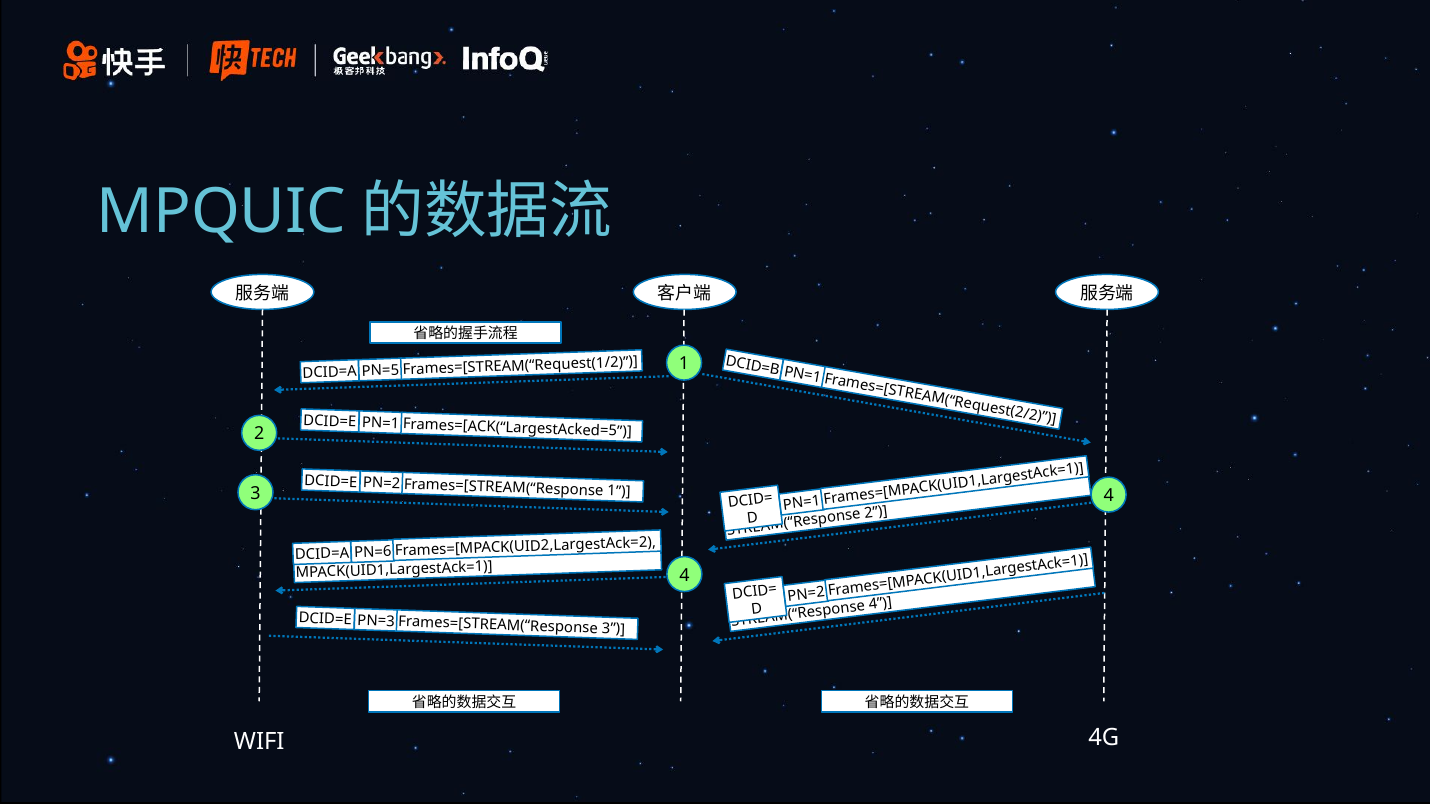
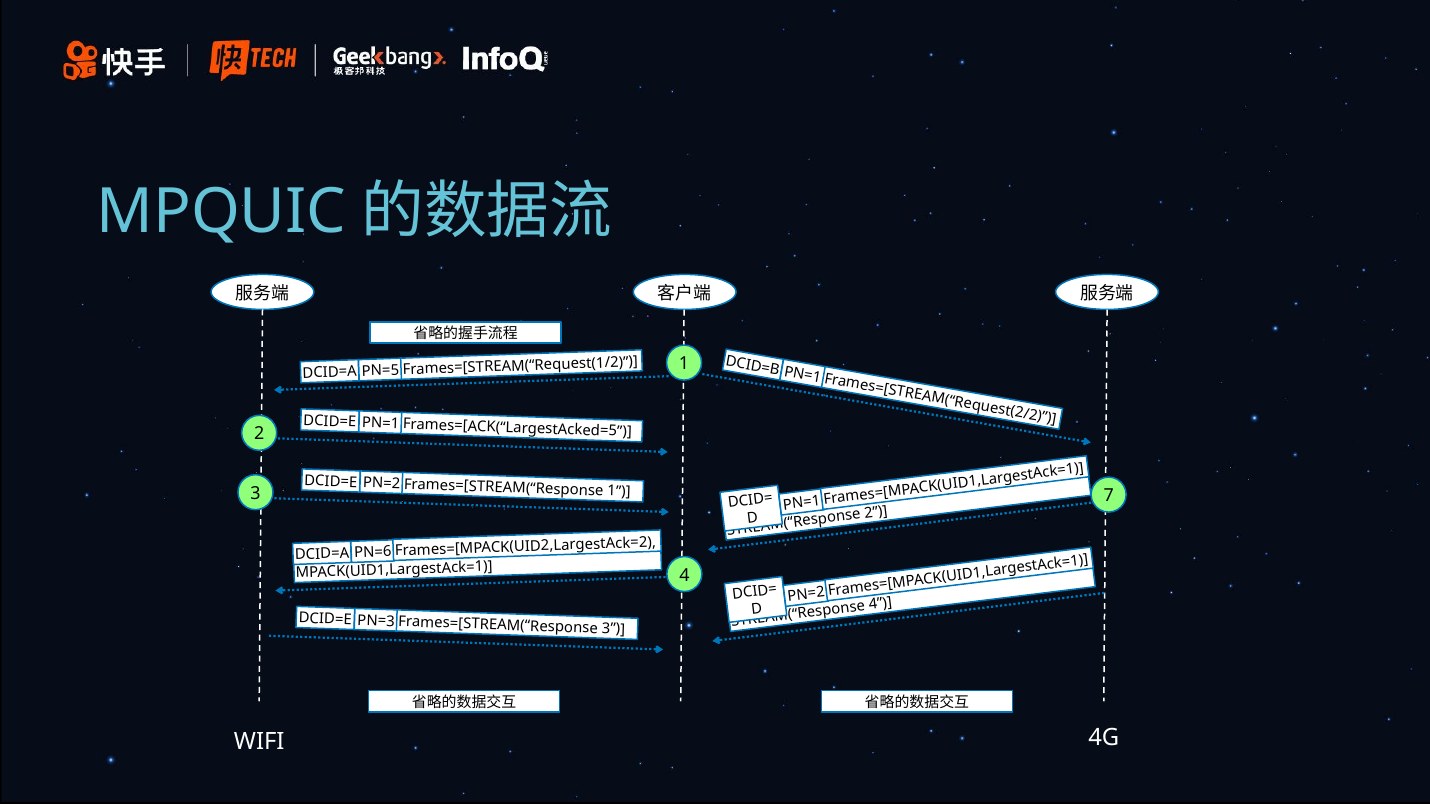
3 4: 4 -> 7
